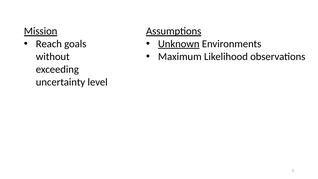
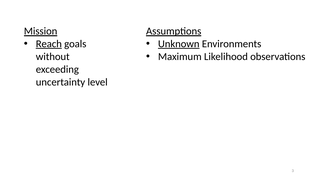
Reach underline: none -> present
